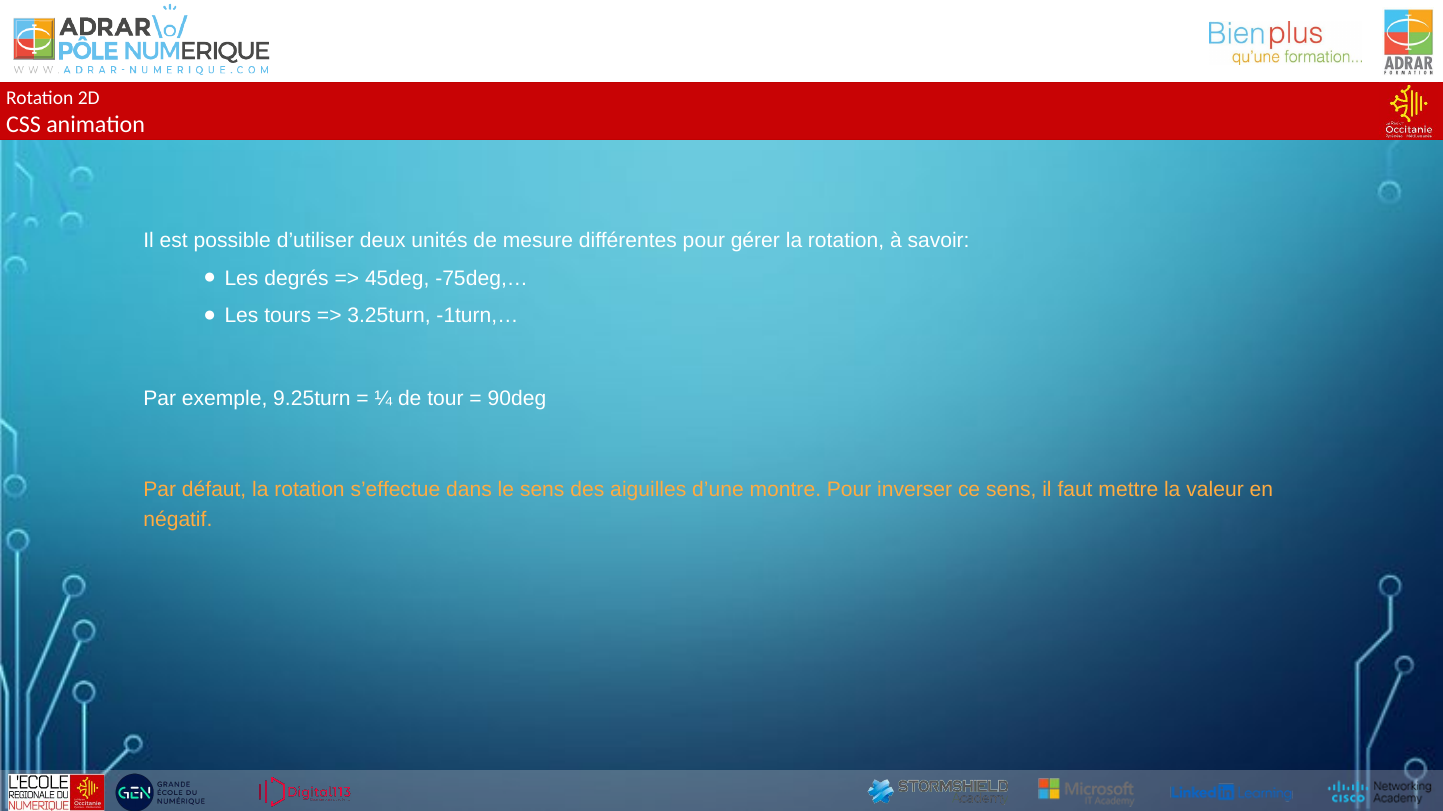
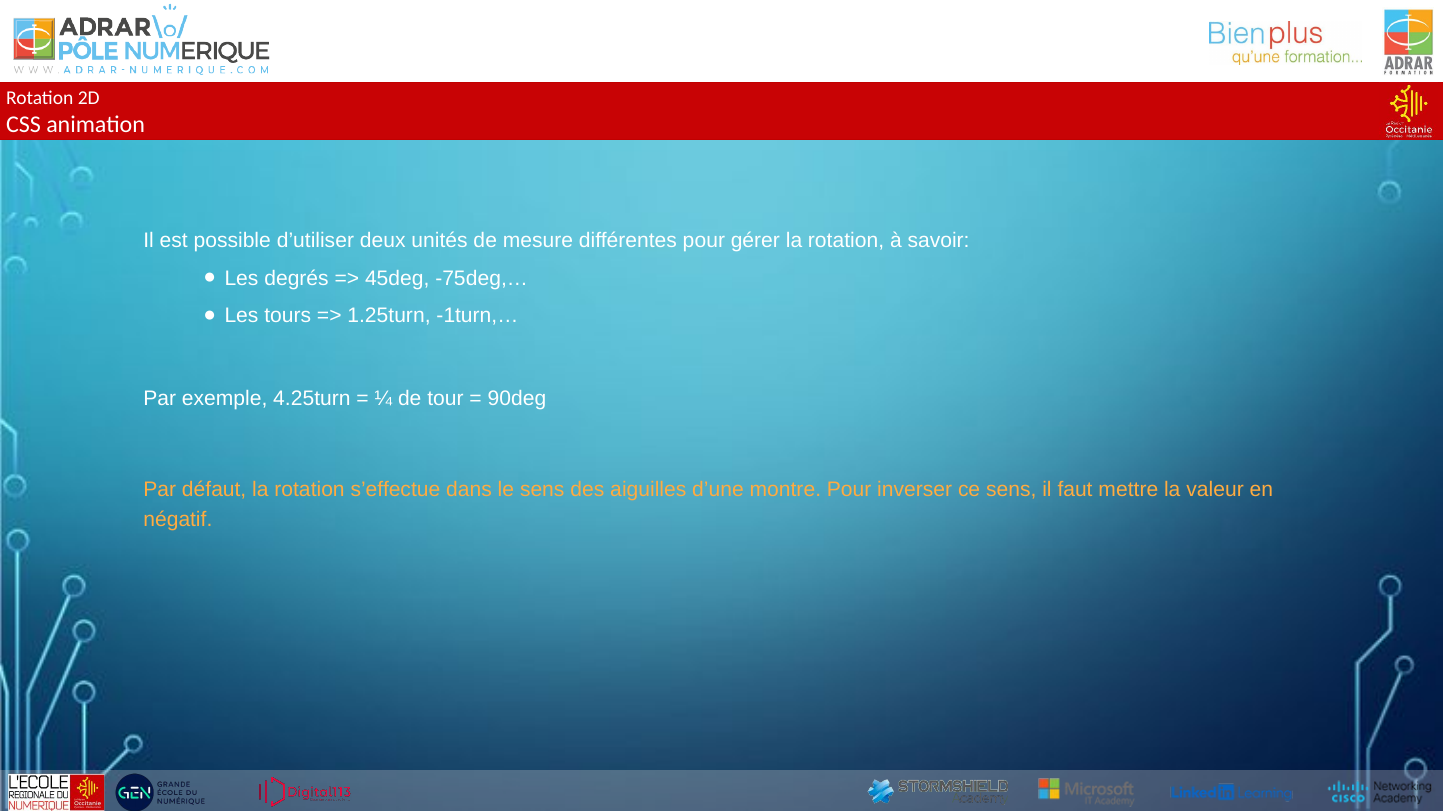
3.25turn: 3.25turn -> 1.25turn
9.25turn: 9.25turn -> 4.25turn
